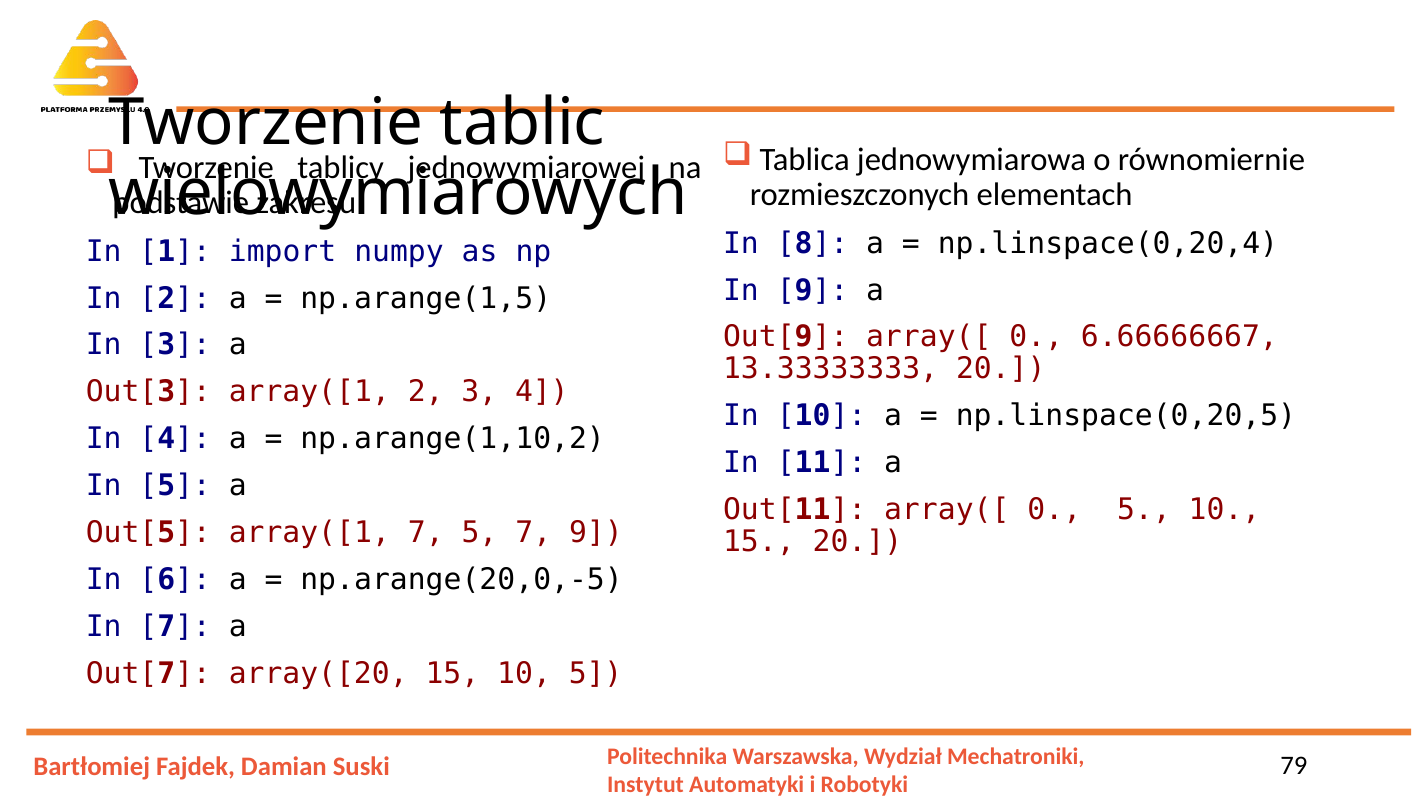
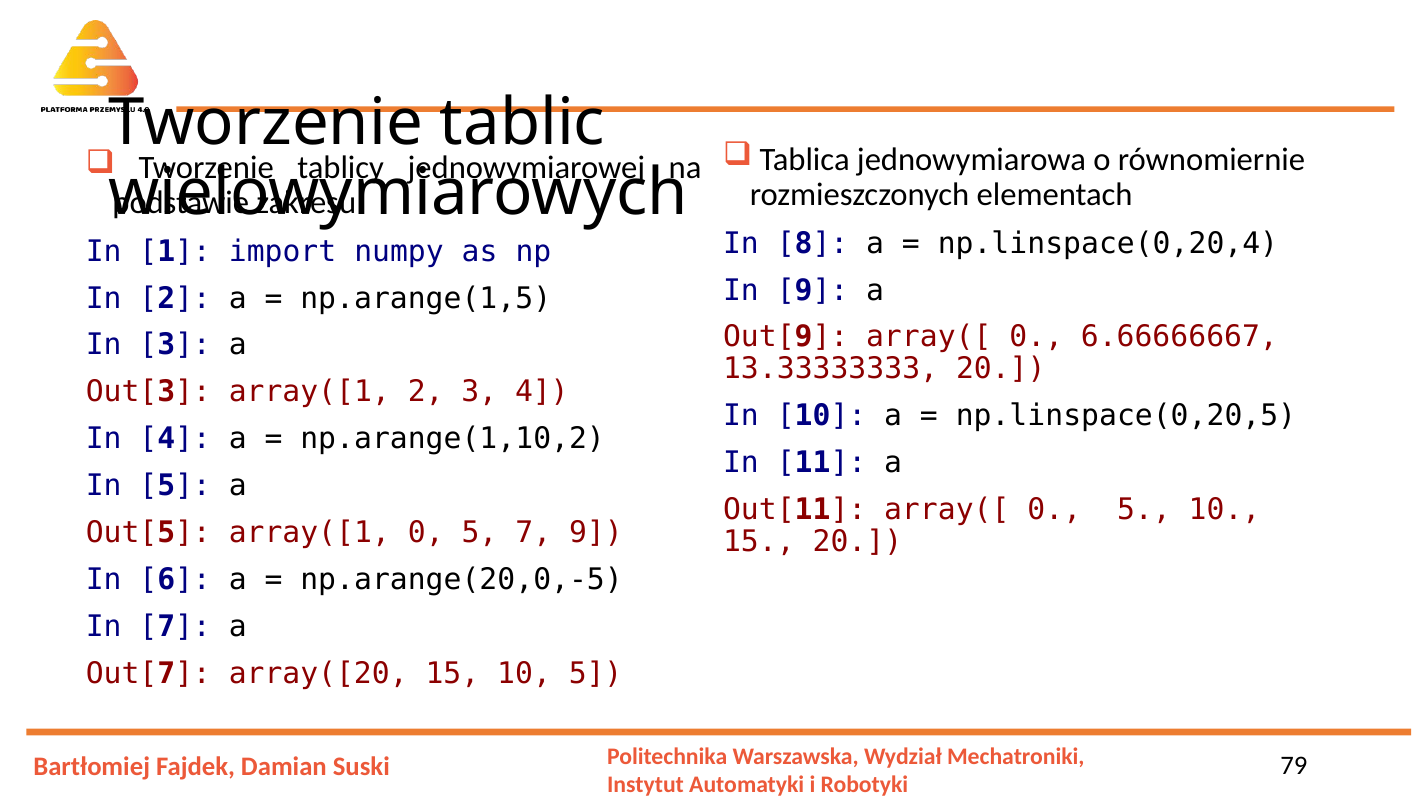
array([1 7: 7 -> 0
